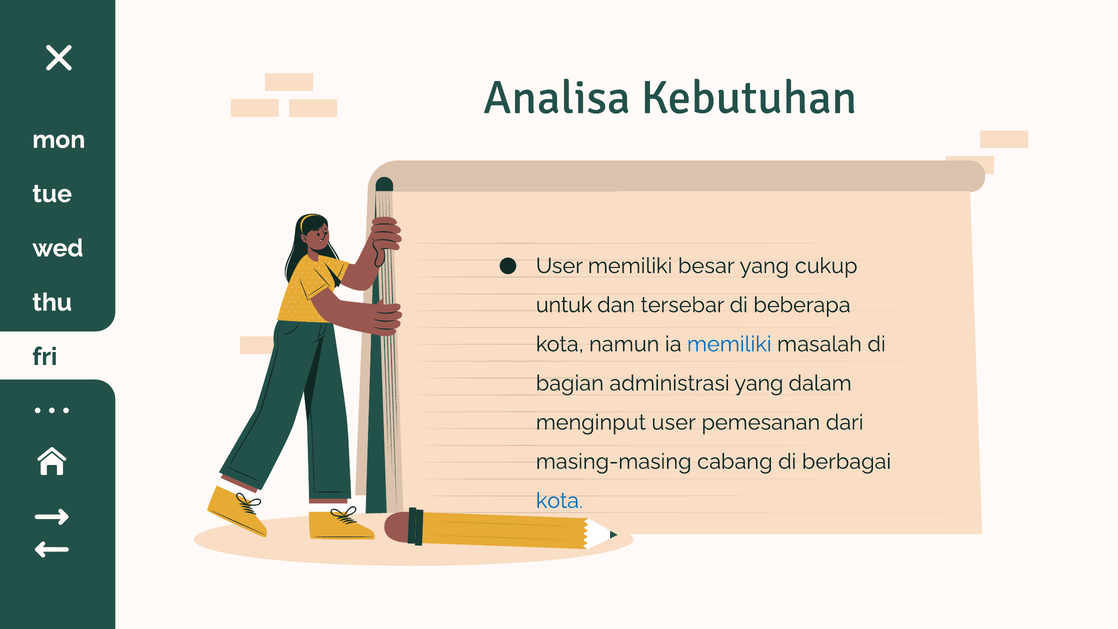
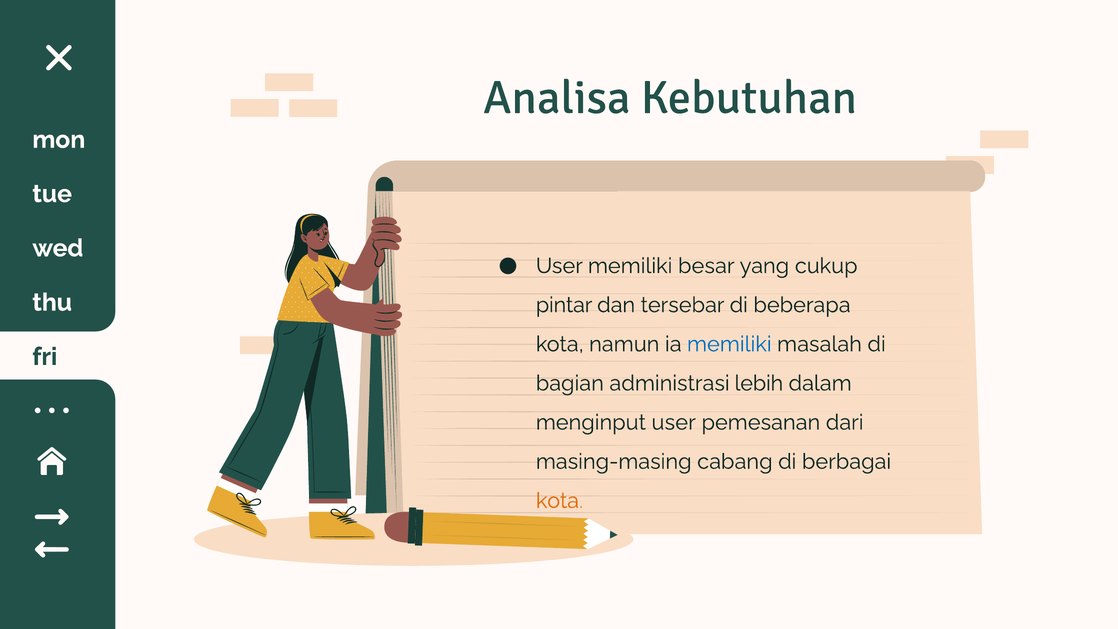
untuk: untuk -> pintar
administrasi yang: yang -> lebih
kota at (559, 501) colour: blue -> orange
